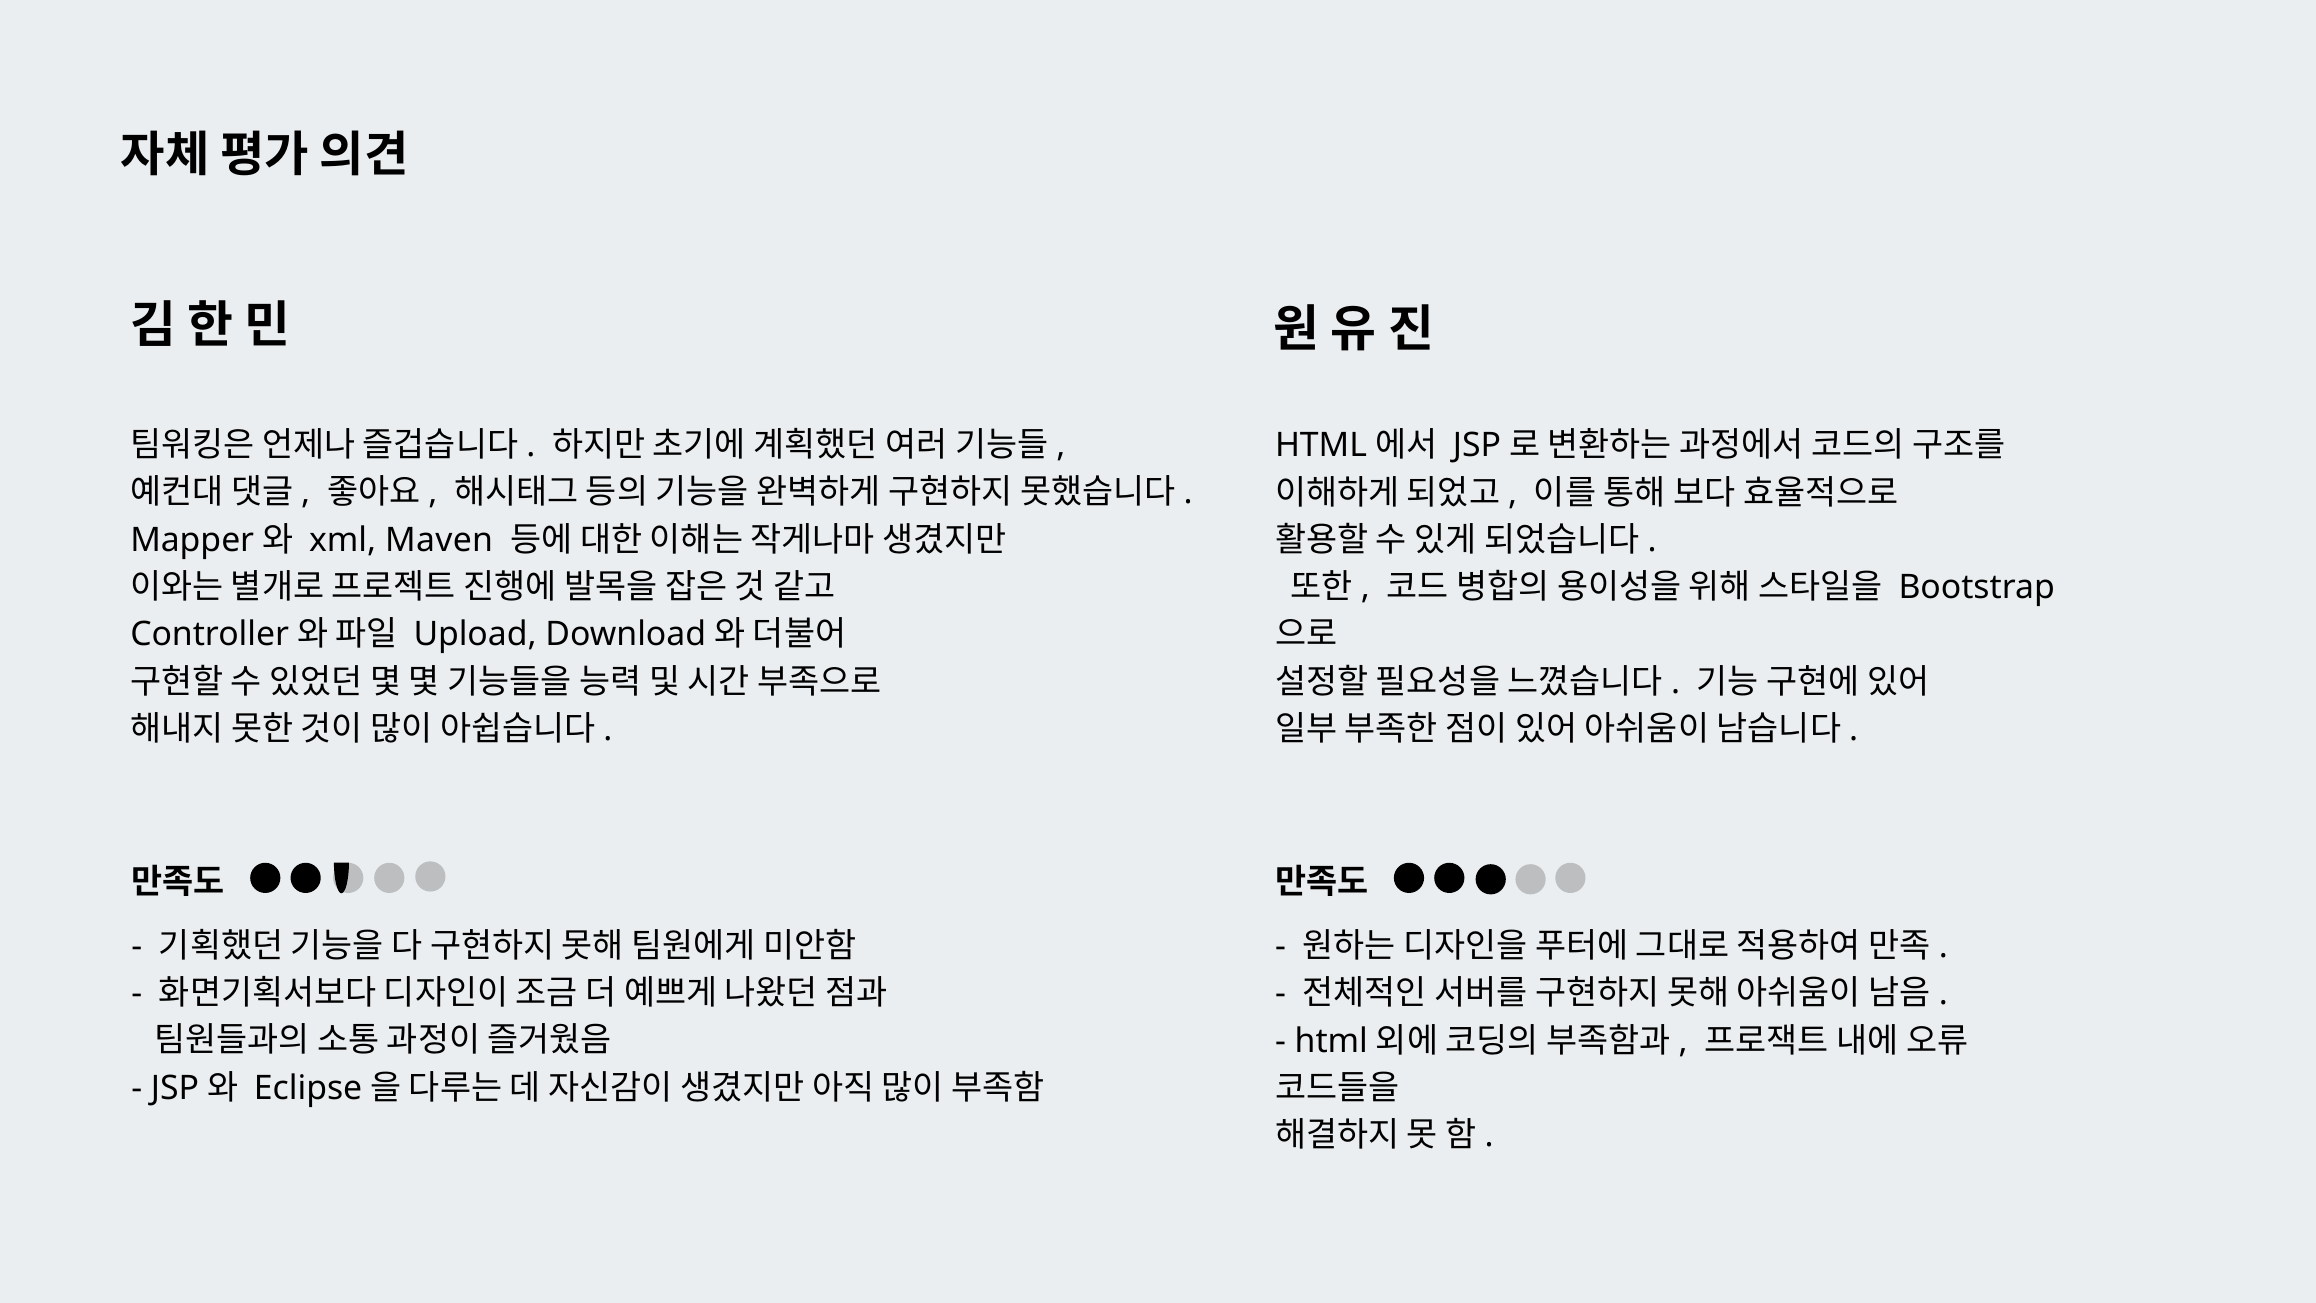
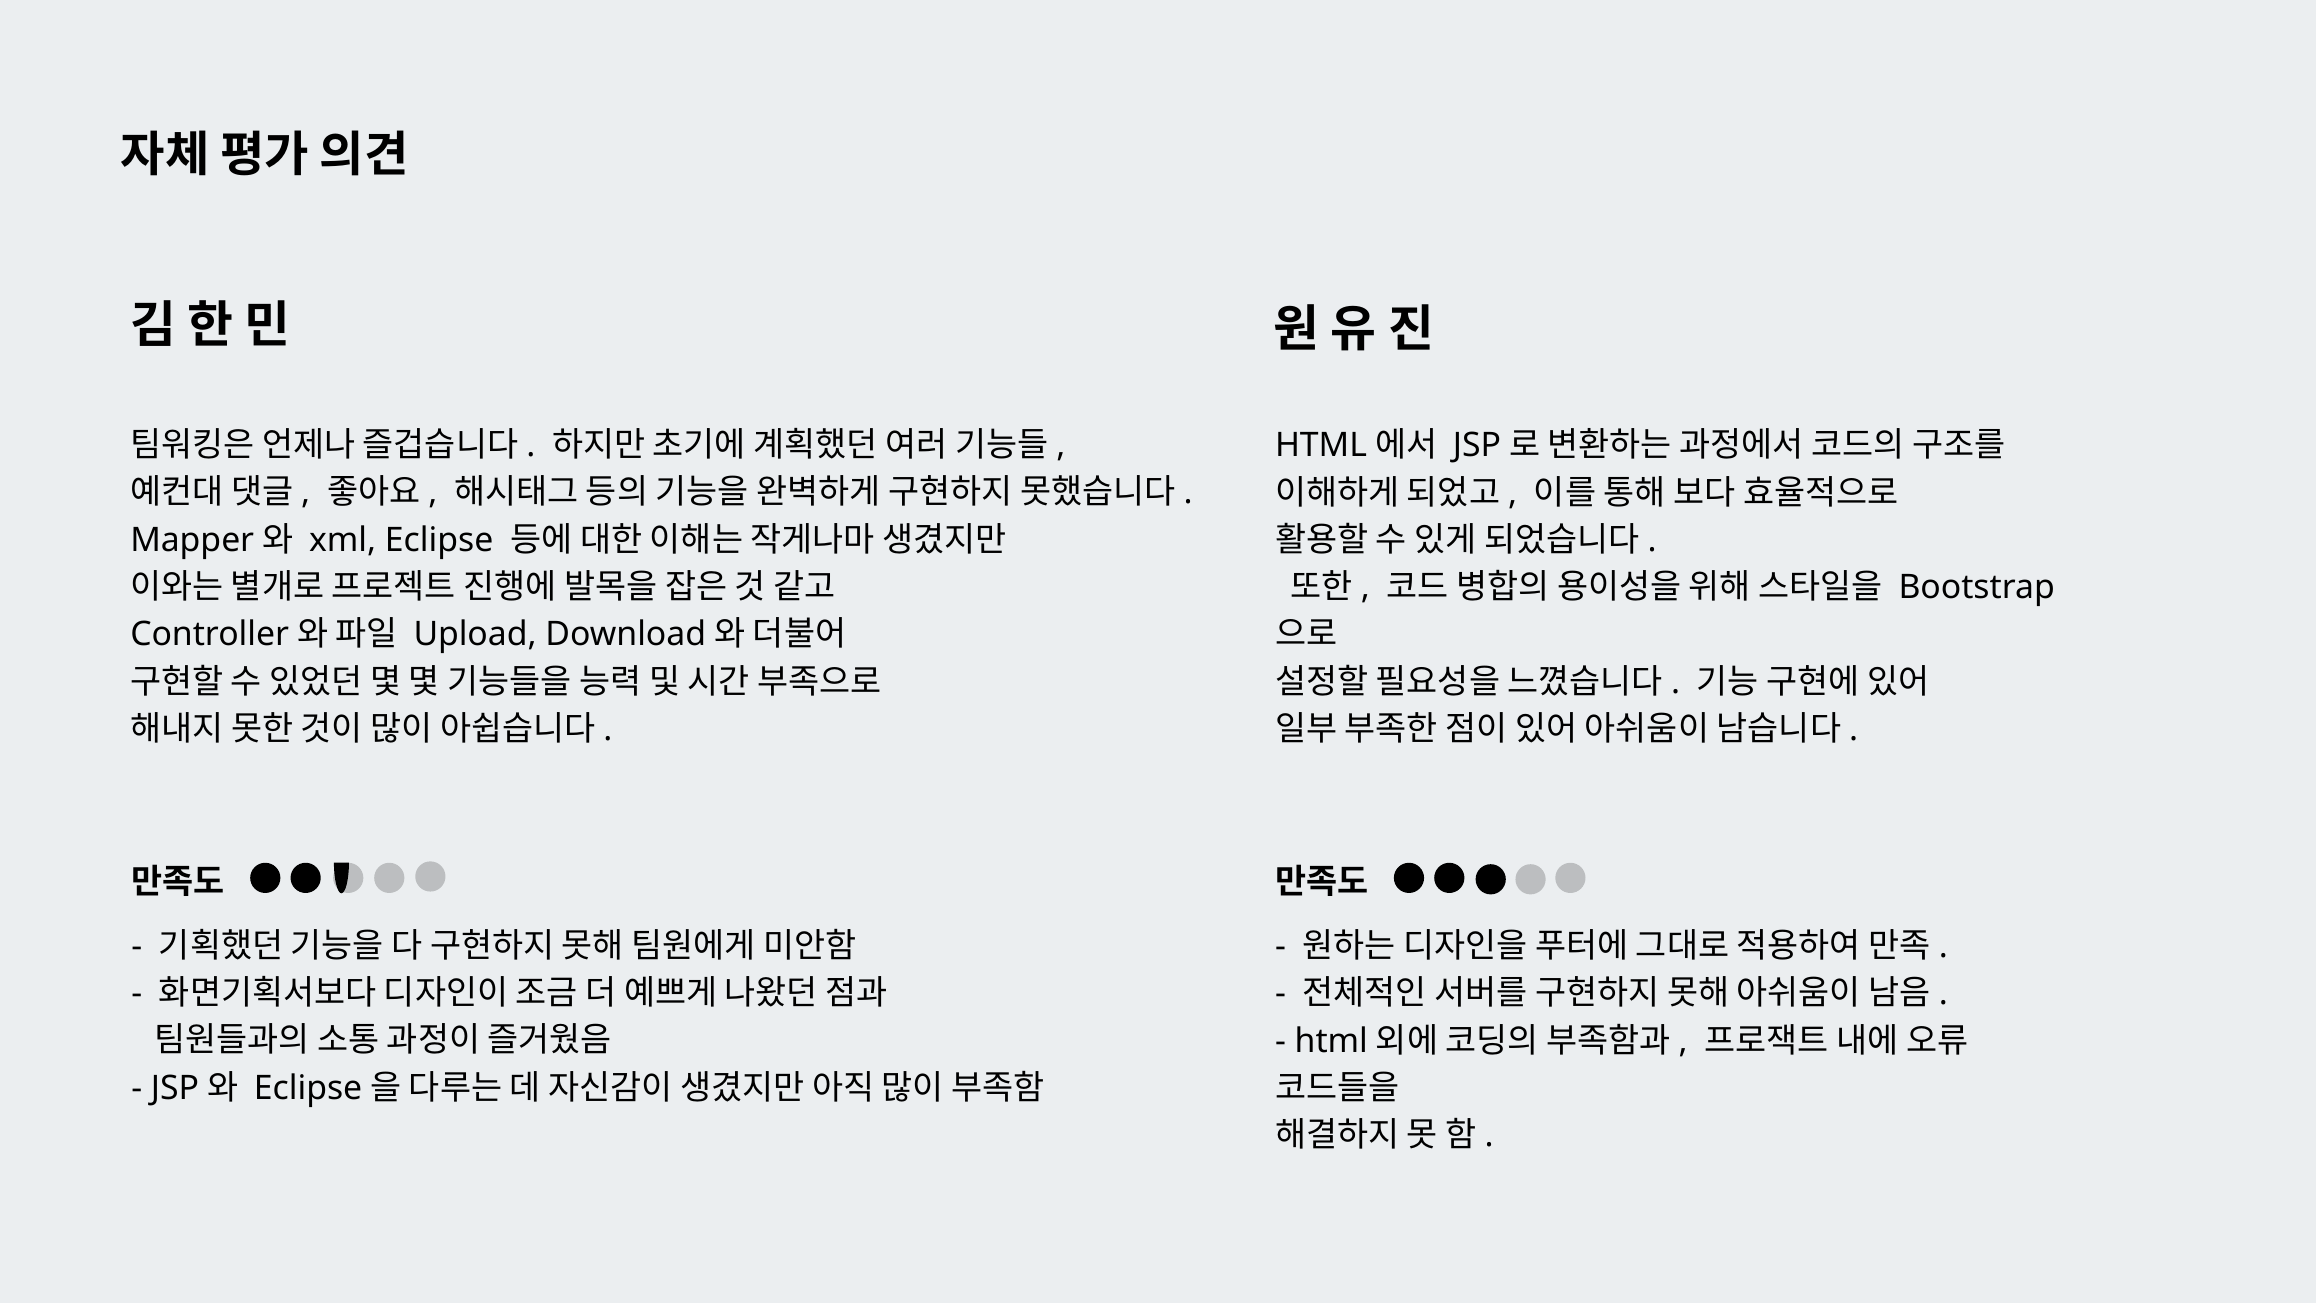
xml Maven: Maven -> Eclipse
